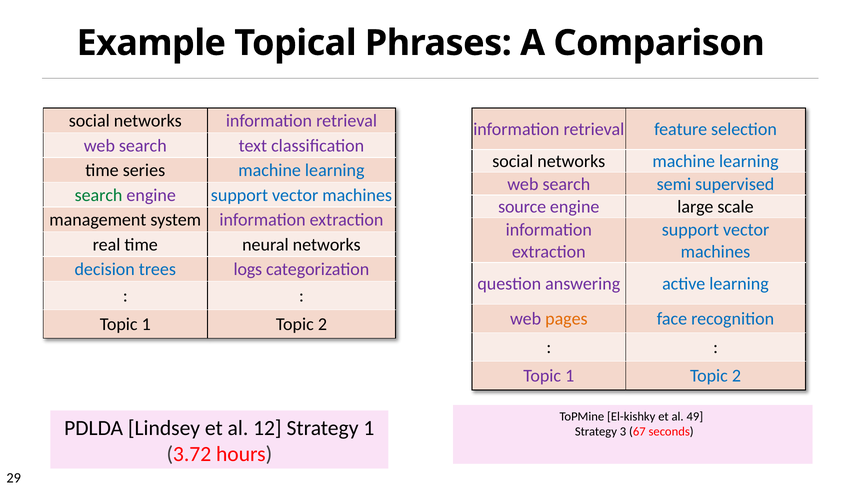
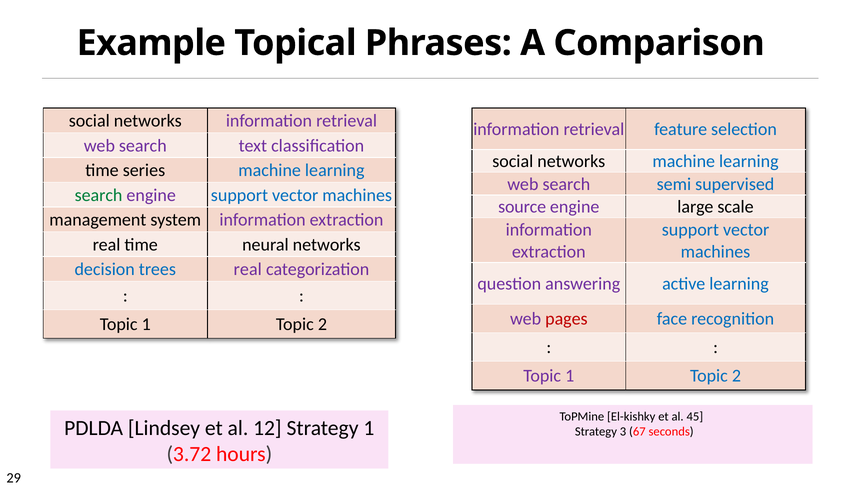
trees logs: logs -> real
pages colour: orange -> red
49: 49 -> 45
